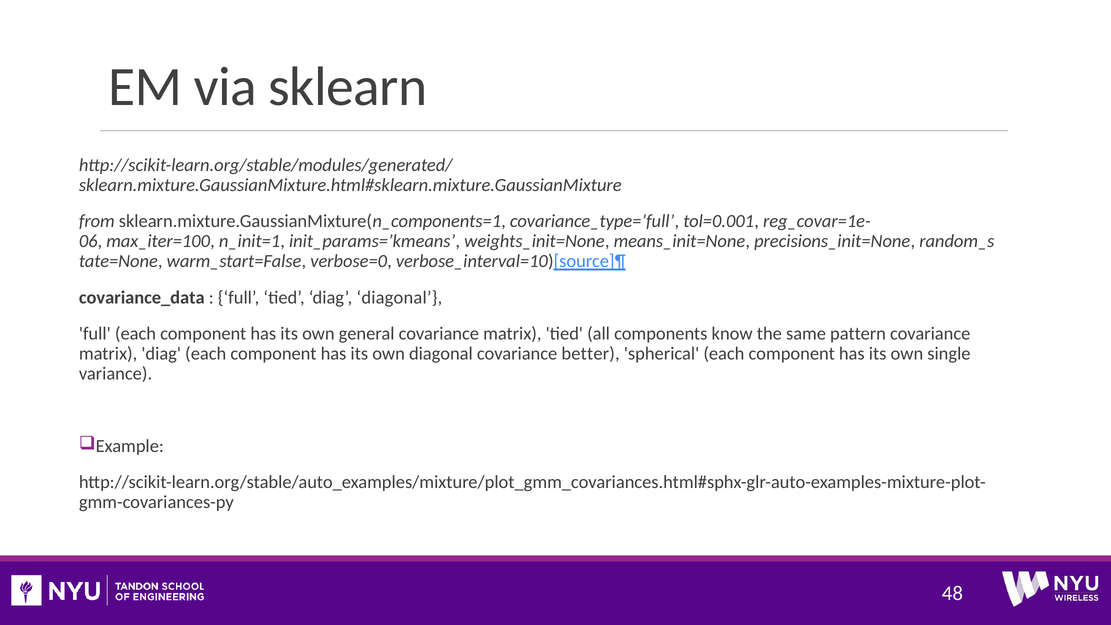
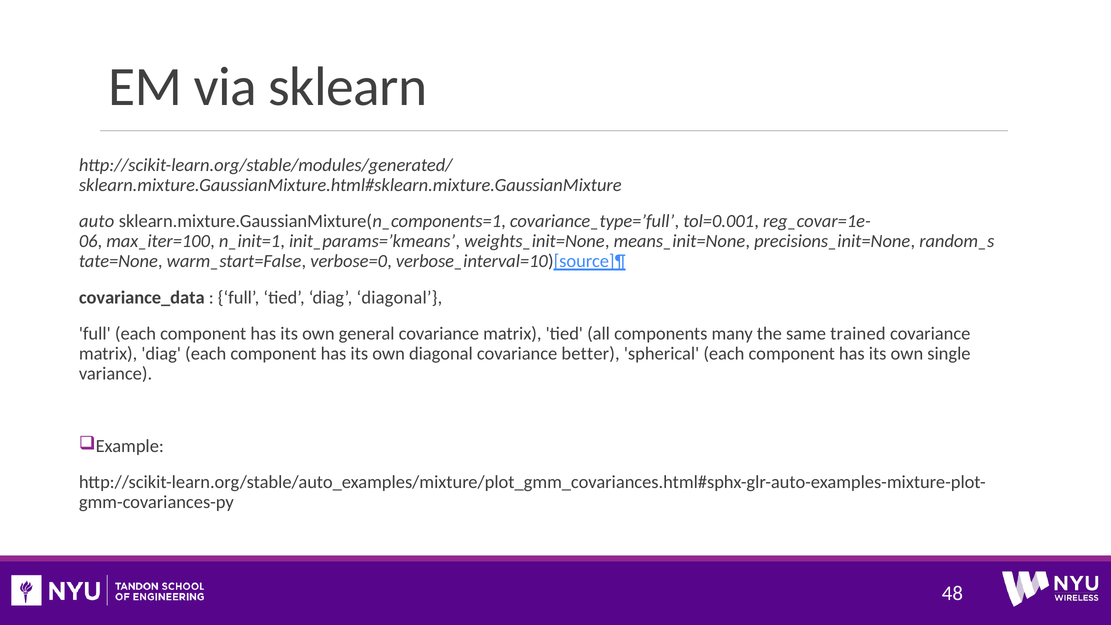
from: from -> auto
know: know -> many
pattern: pattern -> trained
